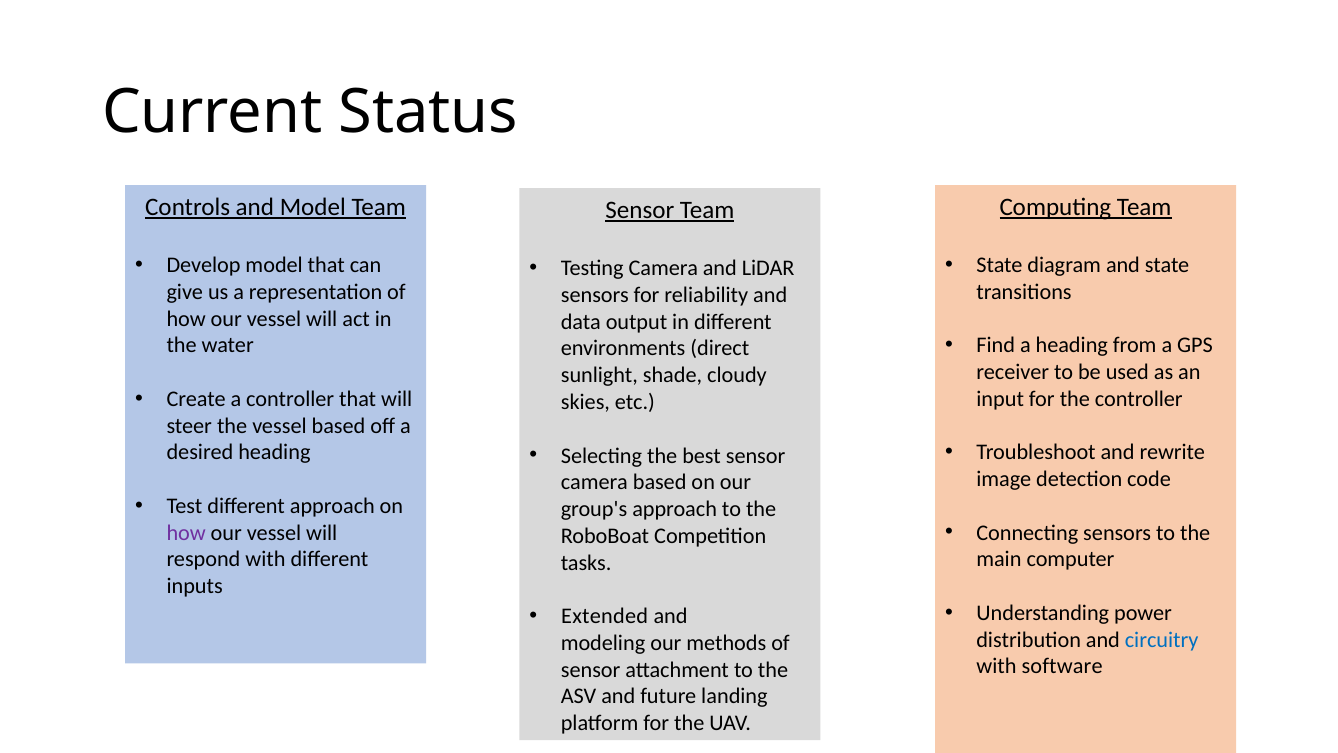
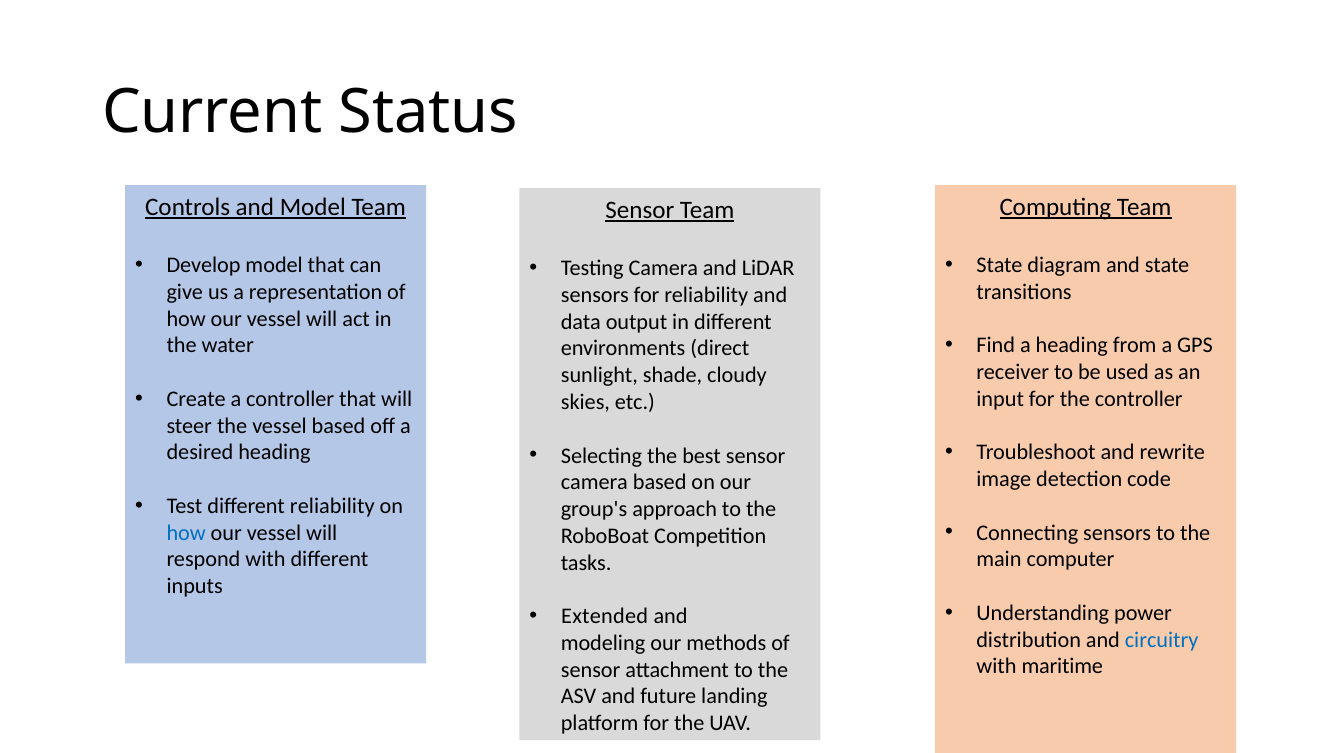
different approach: approach -> reliability
how at (186, 533) colour: purple -> blue
software: software -> maritime
